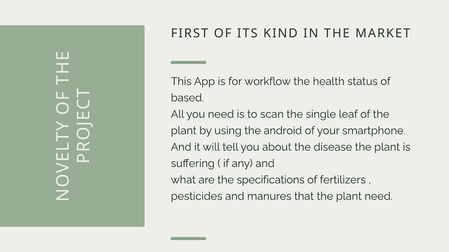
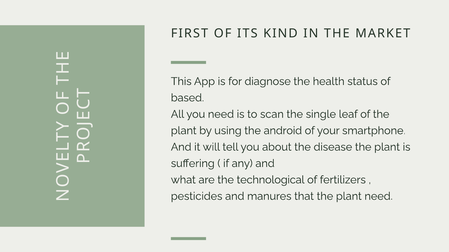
workflow: workflow -> diagnose
specifications: specifications -> technological
